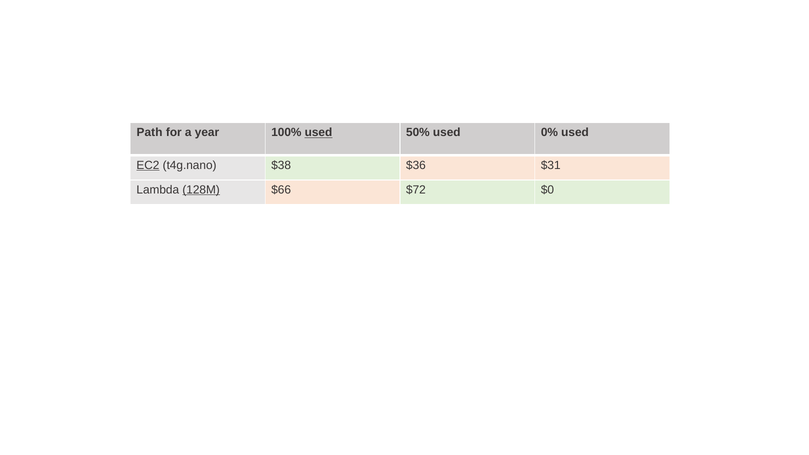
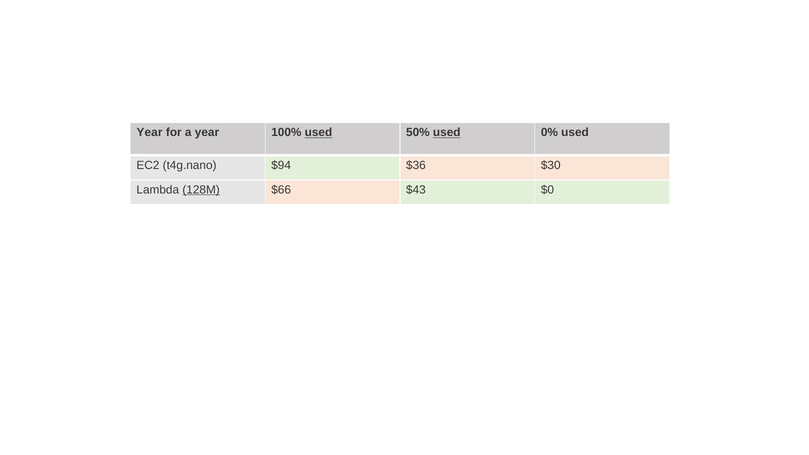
Path at (150, 133): Path -> Year
used at (447, 133) underline: none -> present
EC2 underline: present -> none
$38: $38 -> $94
$31: $31 -> $30
$72: $72 -> $43
